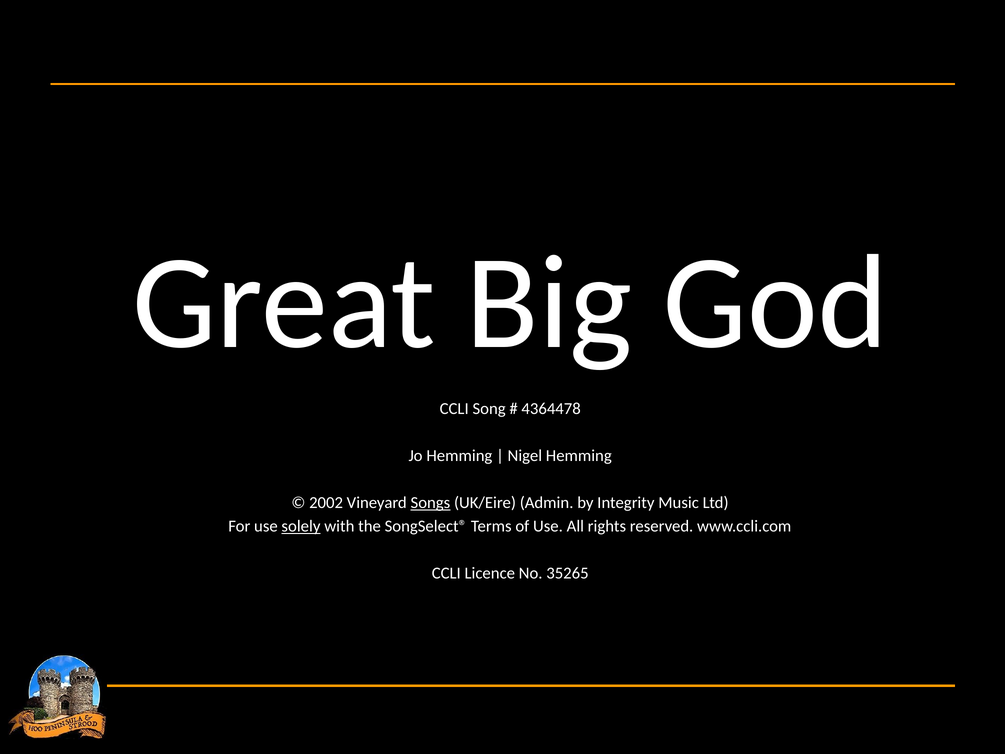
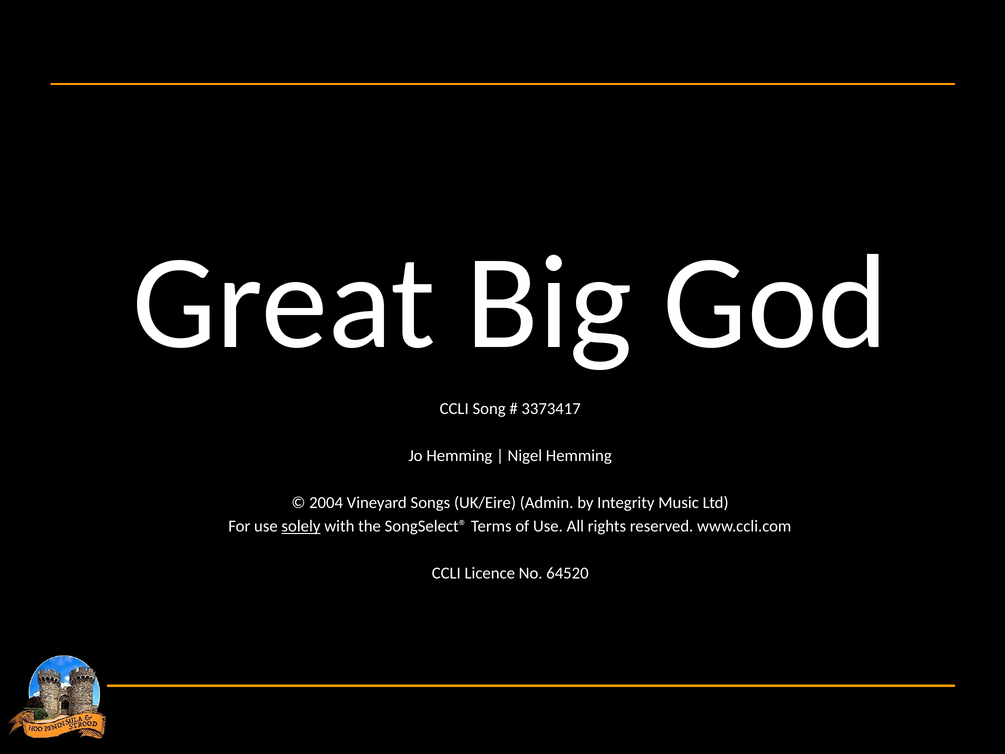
4364478: 4364478 -> 3373417
2002: 2002 -> 2004
Songs underline: present -> none
35265: 35265 -> 64520
